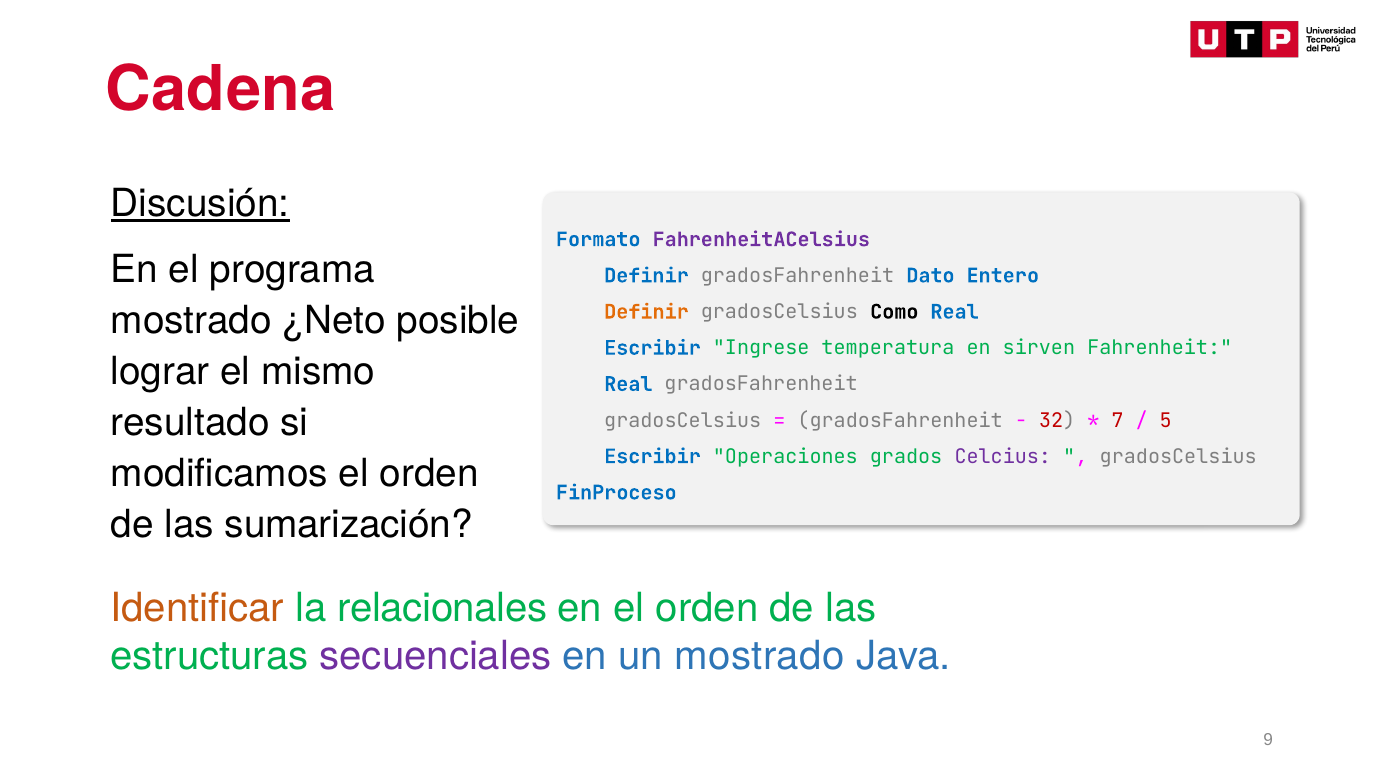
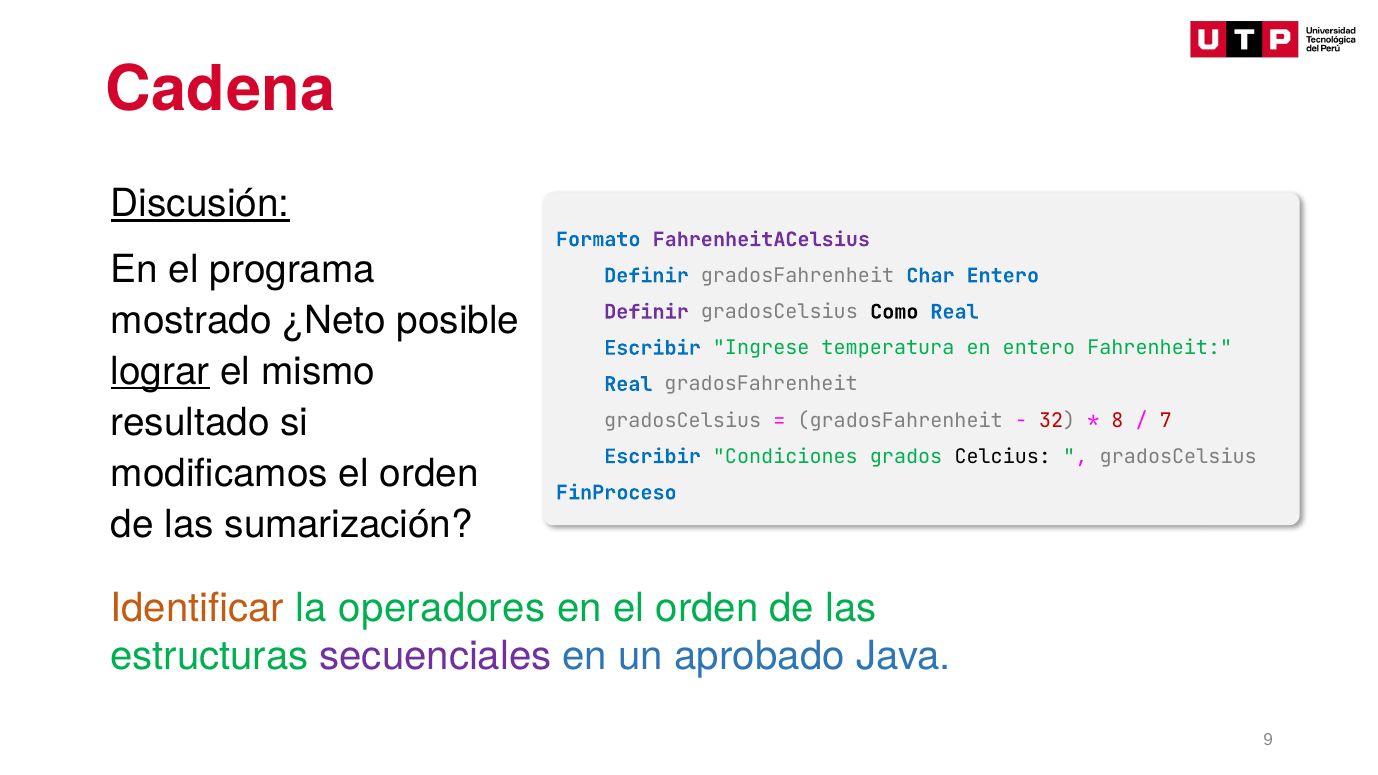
Dato: Dato -> Char
Definir at (646, 312) colour: orange -> purple
en sirven: sirven -> entero
lograr underline: none -> present
7: 7 -> 8
5: 5 -> 7
Operaciones: Operaciones -> Condiciones
Celcius colour: purple -> black
relacionales: relacionales -> operadores
un mostrado: mostrado -> aprobado
